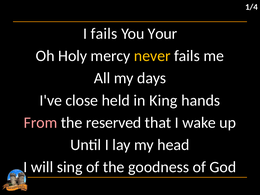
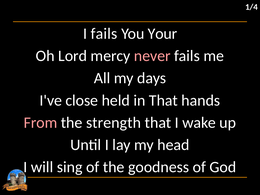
Holy: Holy -> Lord
never colour: yellow -> pink
in King: King -> That
reserved: reserved -> strength
